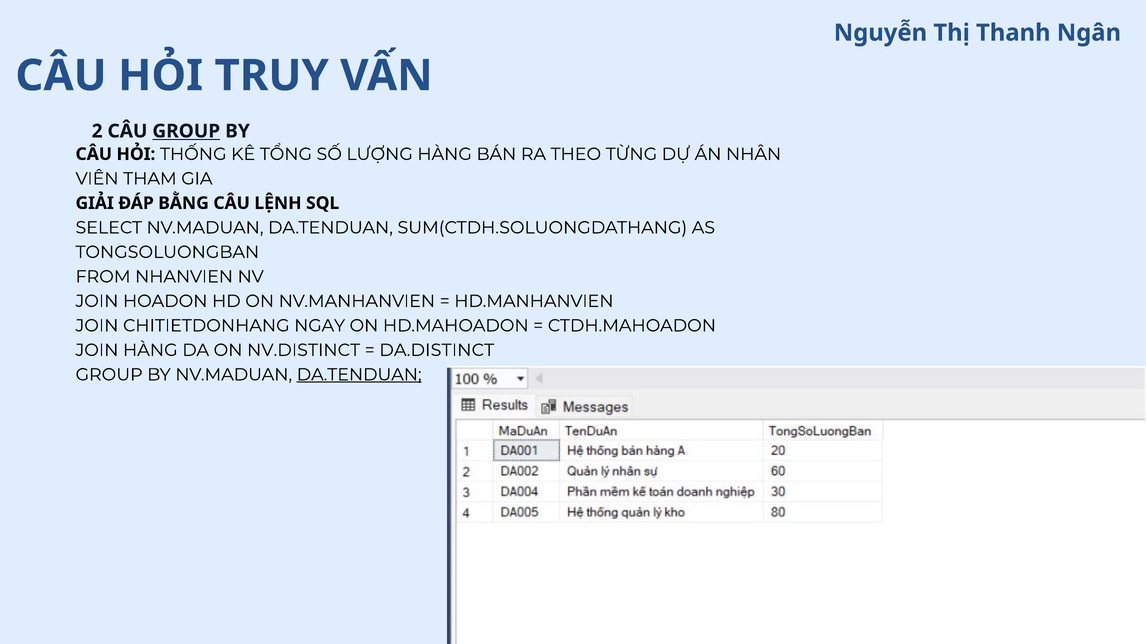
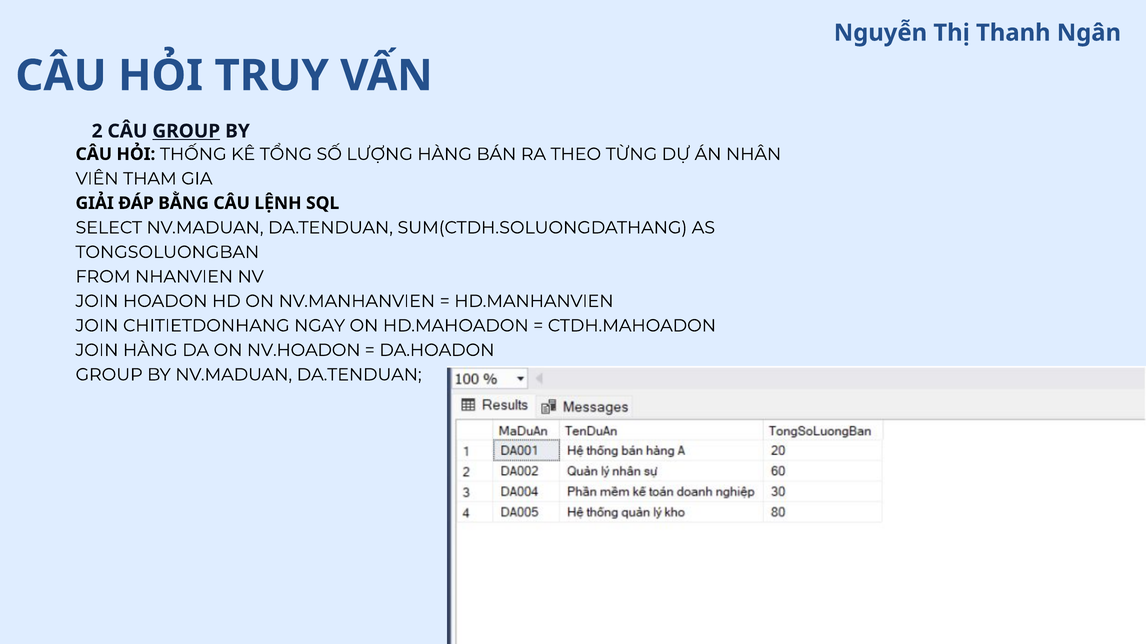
NV.DISTINCT: NV.DISTINCT -> NV.HOADON
DA.DISTINCT: DA.DISTINCT -> DA.HOADON
DA.TENDUAN at (359, 375) underline: present -> none
